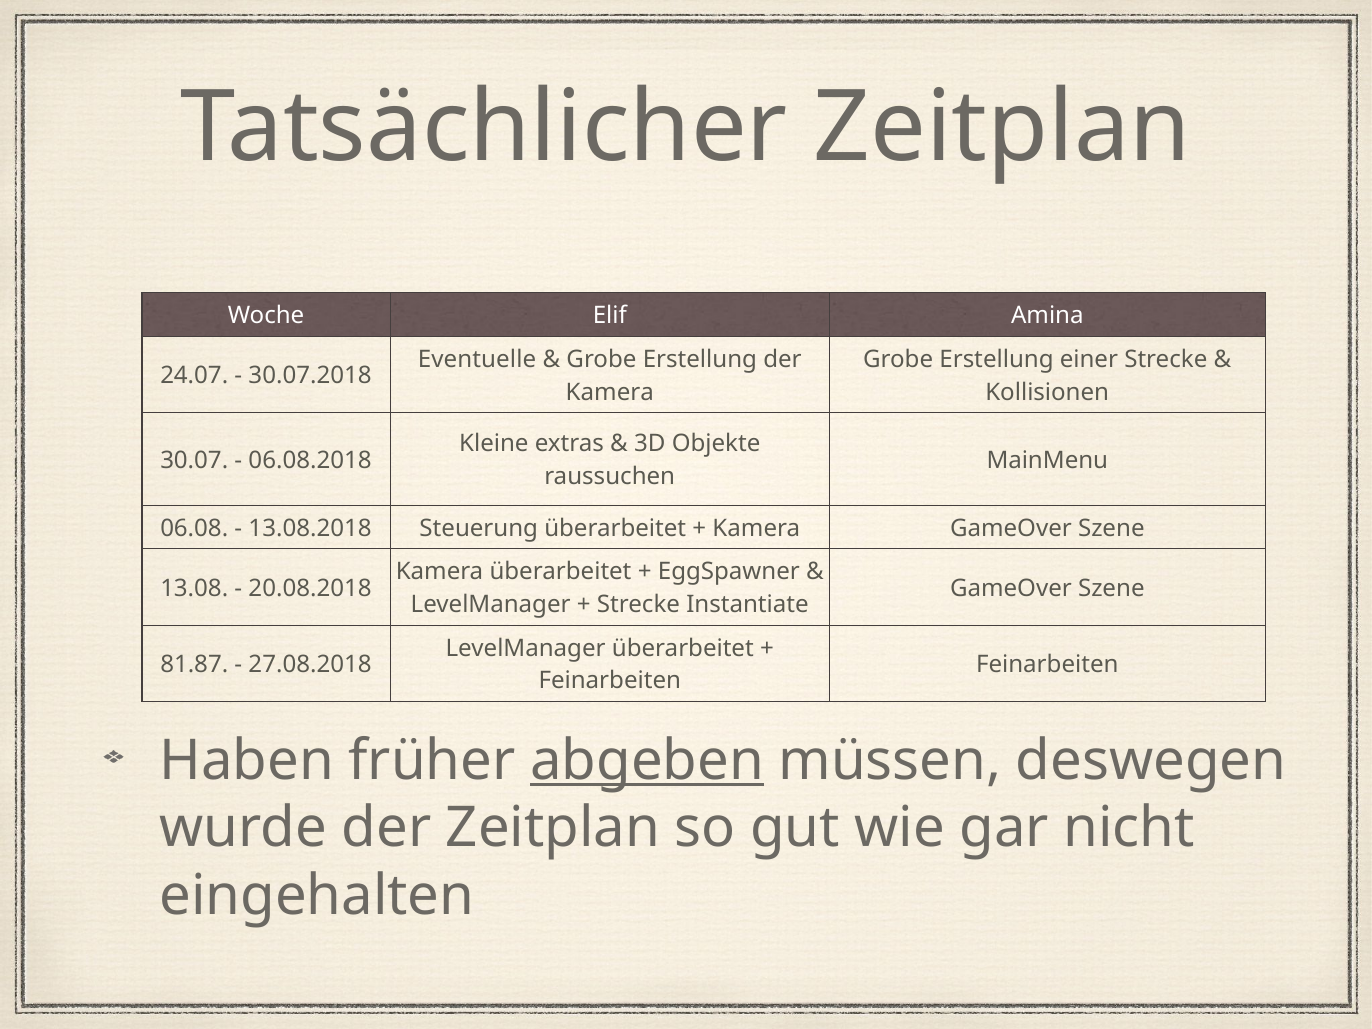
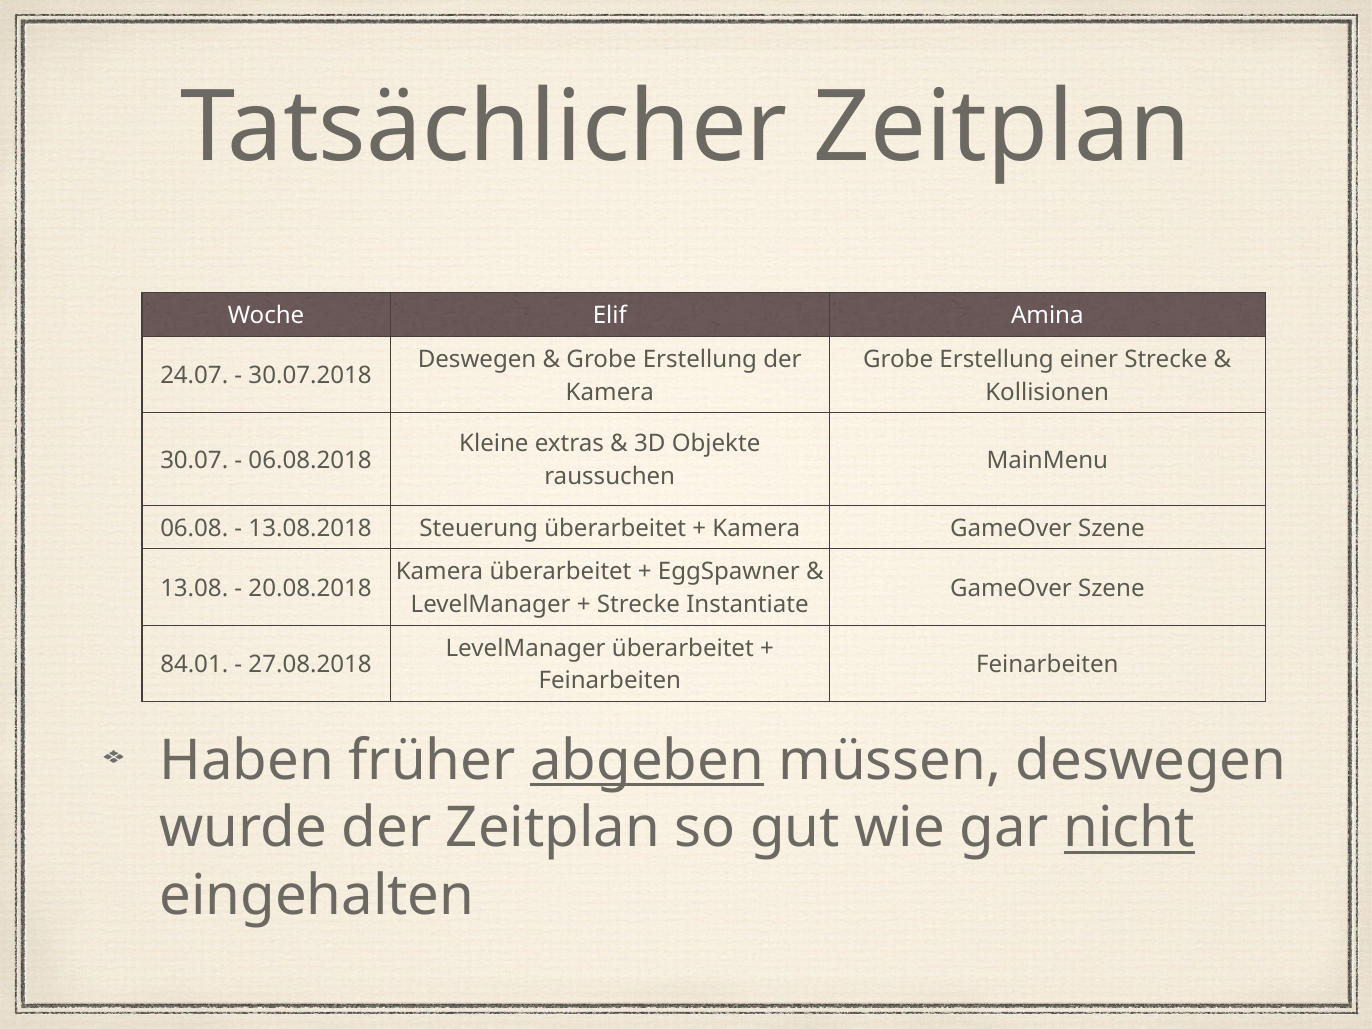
Eventuelle at (477, 359): Eventuelle -> Deswegen
81.87: 81.87 -> 84.01
nicht underline: none -> present
